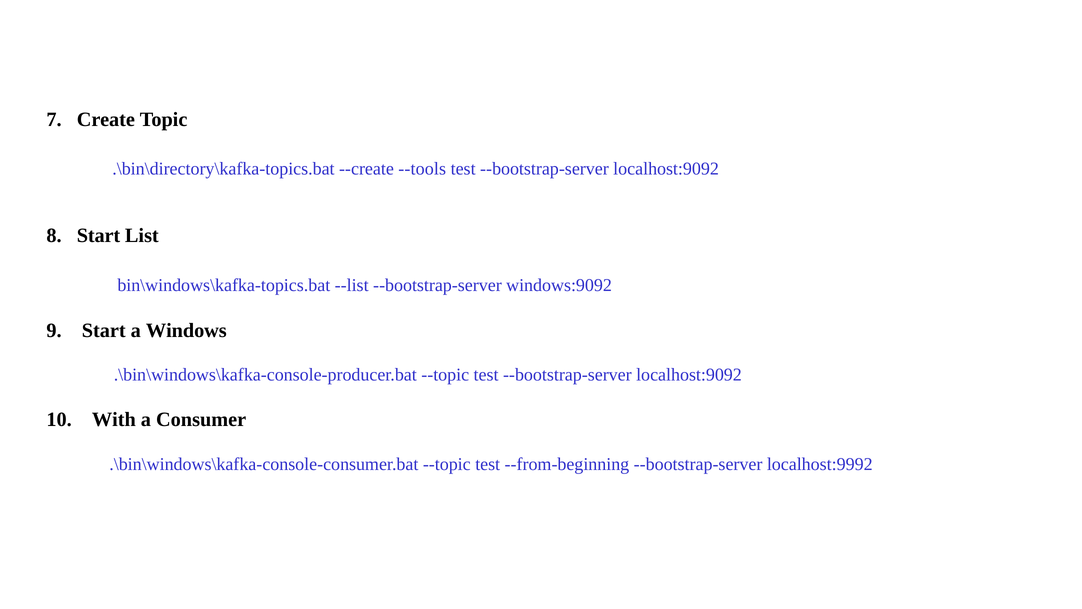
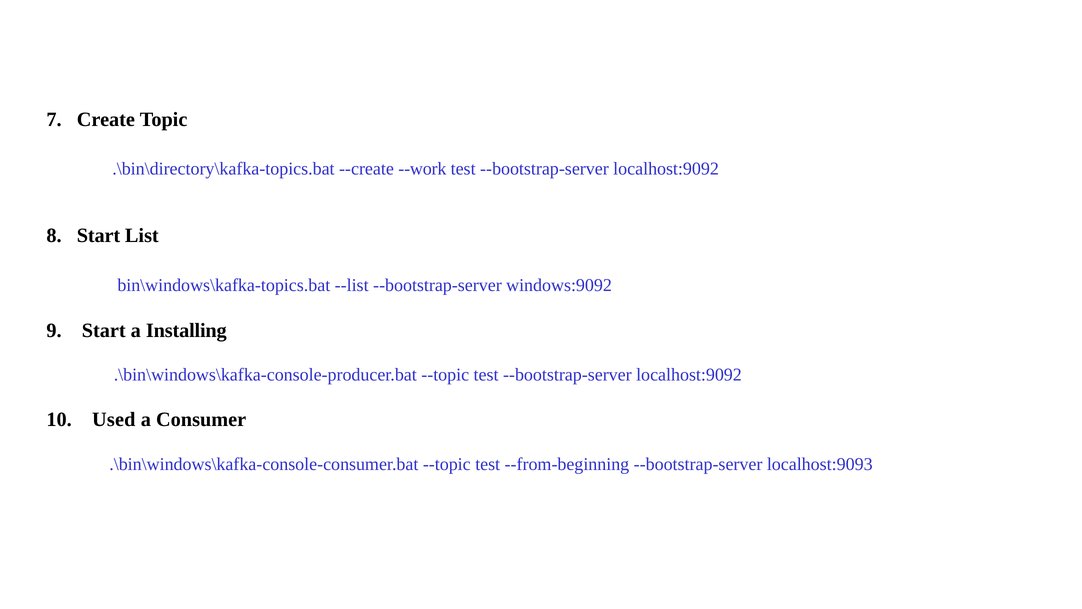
--tools: --tools -> --work
Windows: Windows -> Installing
With: With -> Used
localhost:9992: localhost:9992 -> localhost:9093
